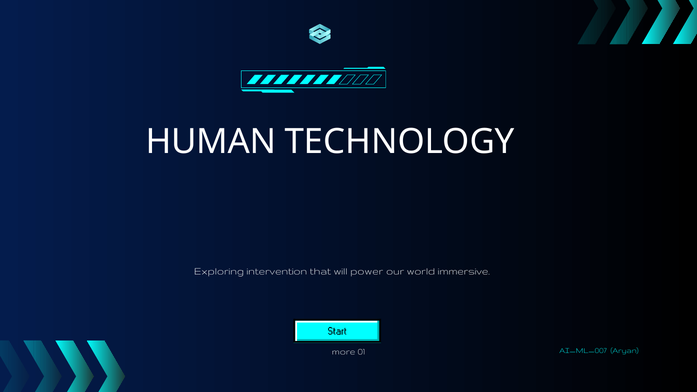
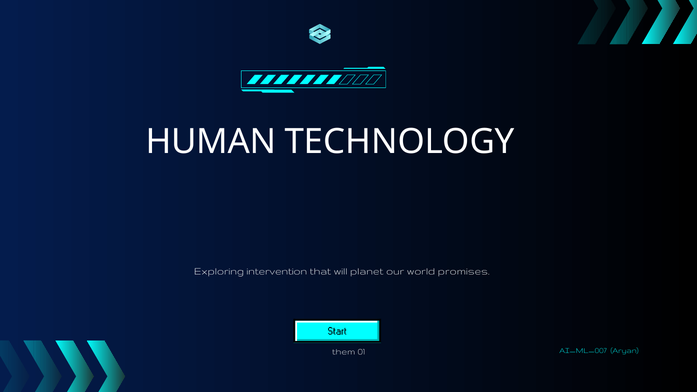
power: power -> planet
immersive: immersive -> promises
more: more -> them
